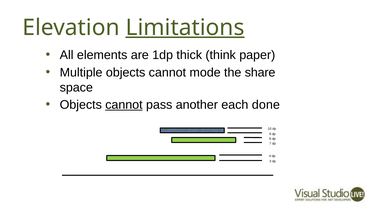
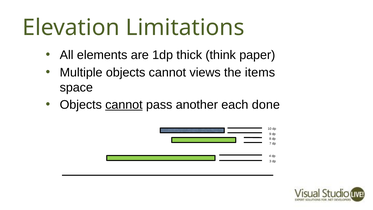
Limitations underline: present -> none
mode: mode -> views
share: share -> items
